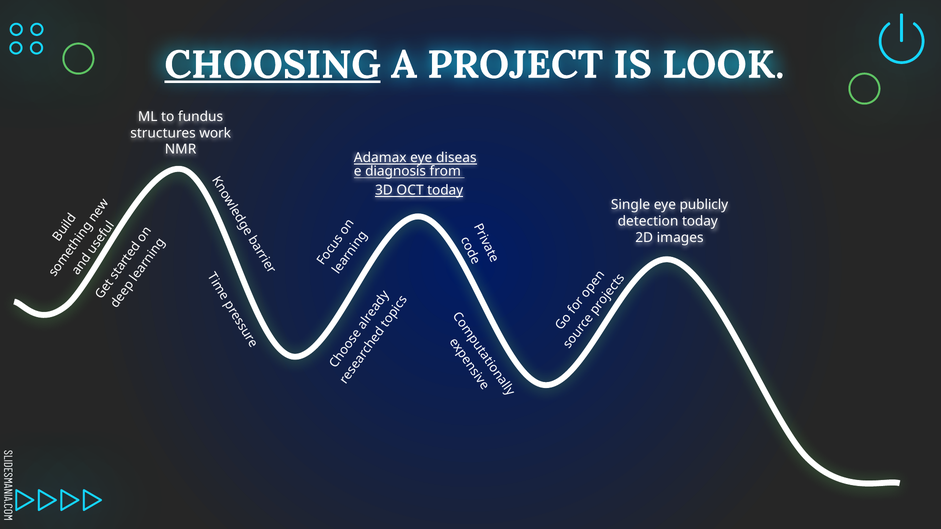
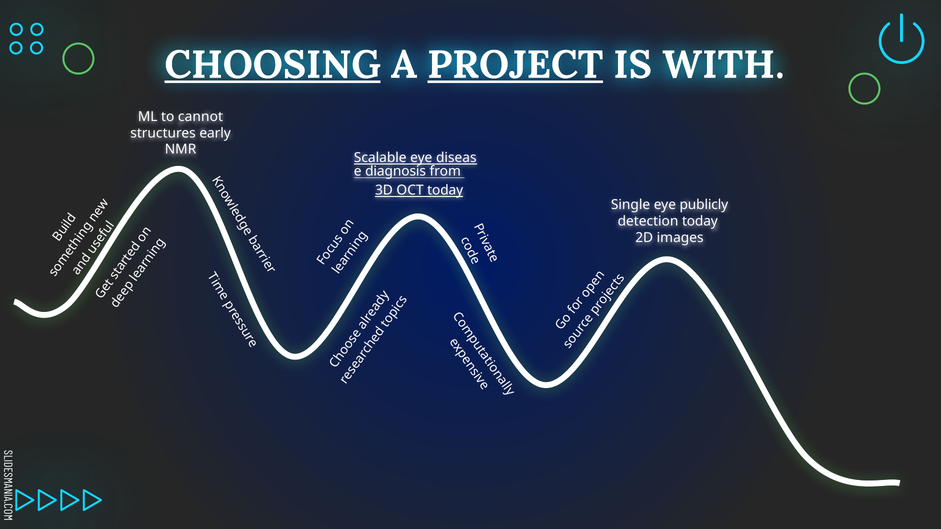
PROJECT underline: none -> present
LOOK: LOOK -> WITH
fundus: fundus -> cannot
work: work -> early
Adamax: Adamax -> Scalable
